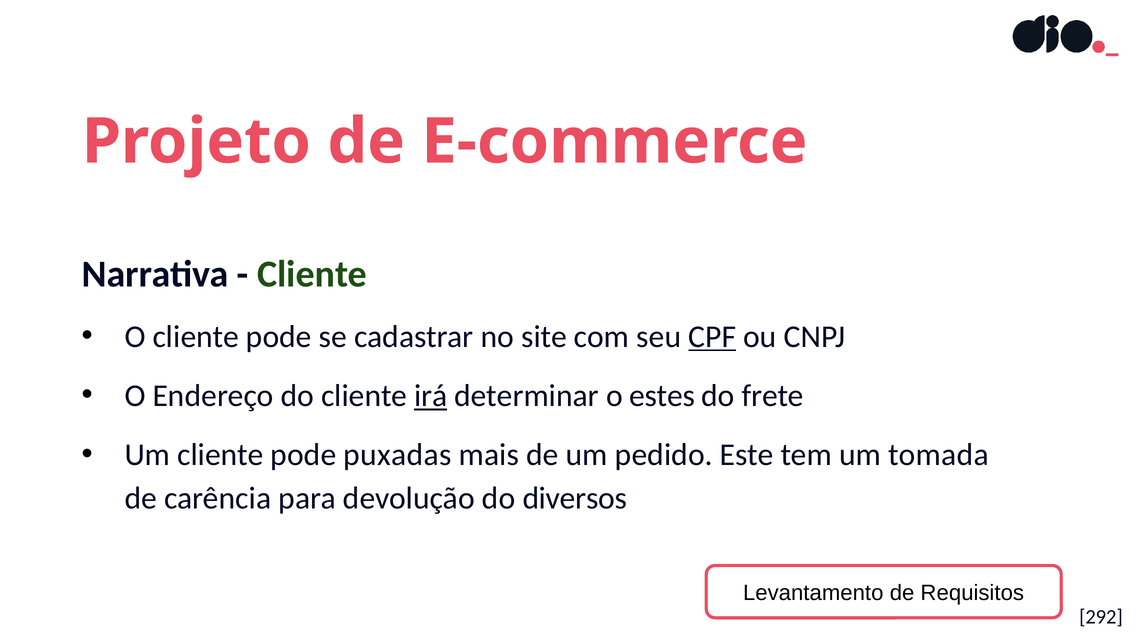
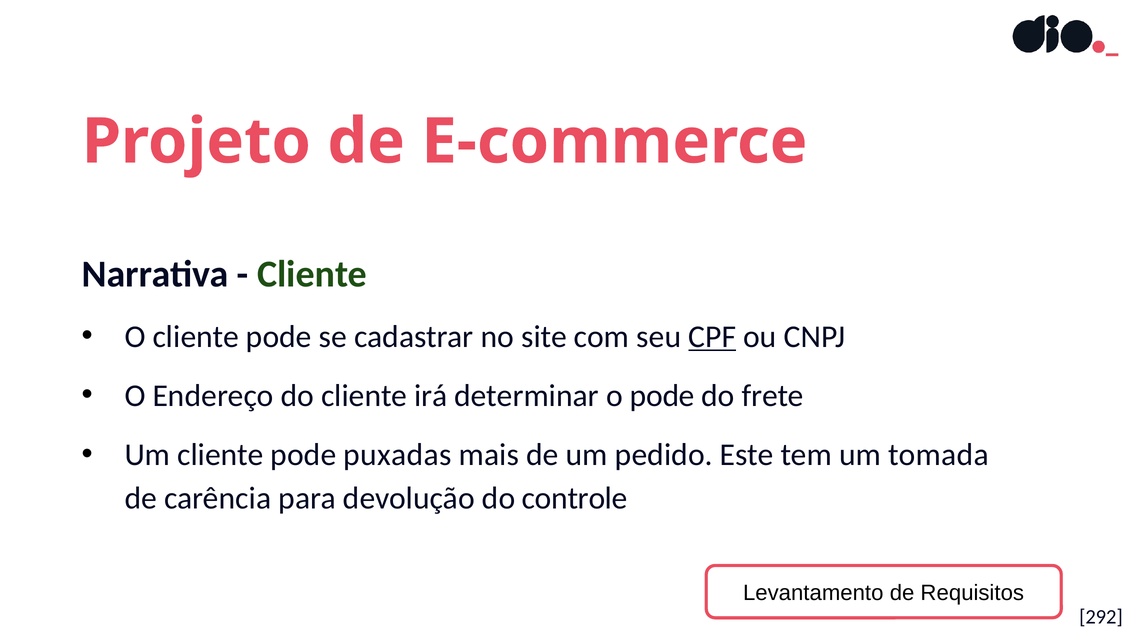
irá underline: present -> none
o estes: estes -> pode
diversos: diversos -> controle
